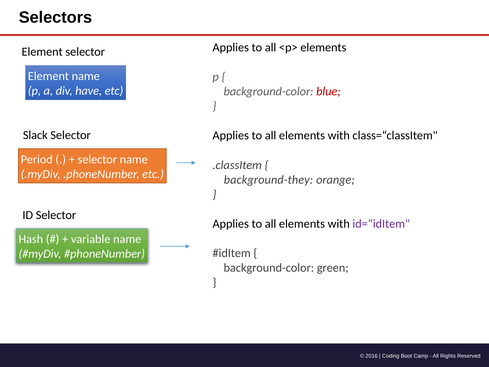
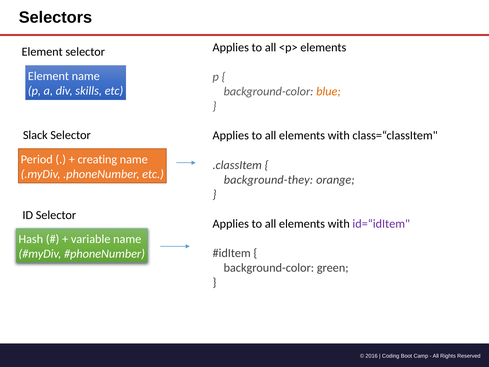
have: have -> skills
blue colour: red -> orange
selector at (97, 159): selector -> creating
